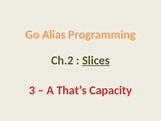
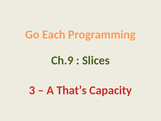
Alias: Alias -> Each
Ch.2: Ch.2 -> Ch.9
Slices underline: present -> none
